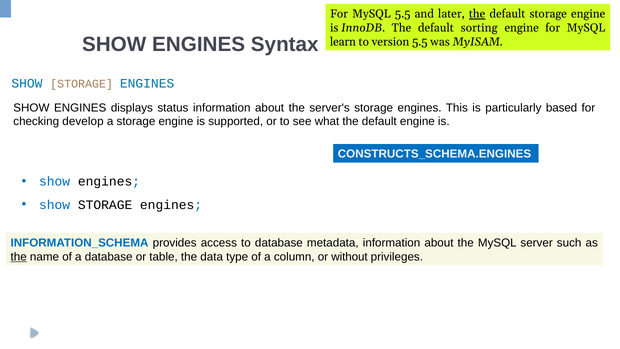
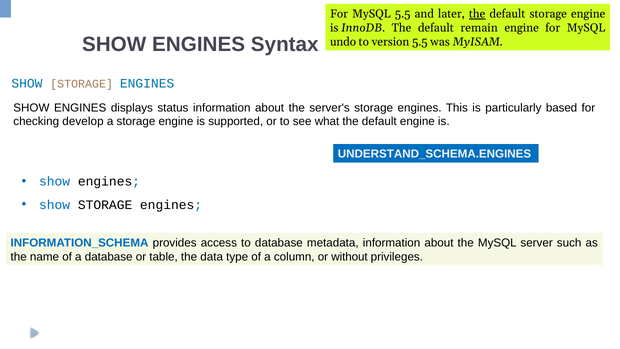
sorting: sorting -> remain
learn: learn -> undo
CONSTRUCTS_SCHEMA.ENGINES: CONSTRUCTS_SCHEMA.ENGINES -> UNDERSTAND_SCHEMA.ENGINES
the at (19, 257) underline: present -> none
